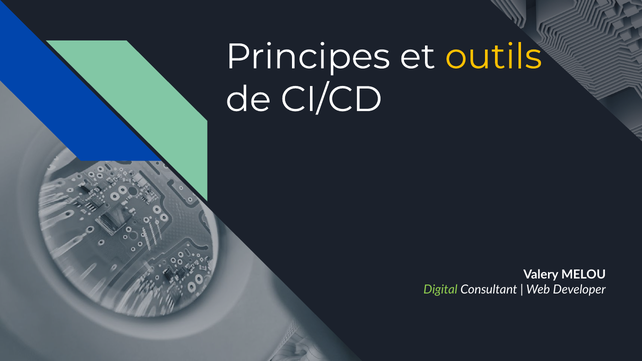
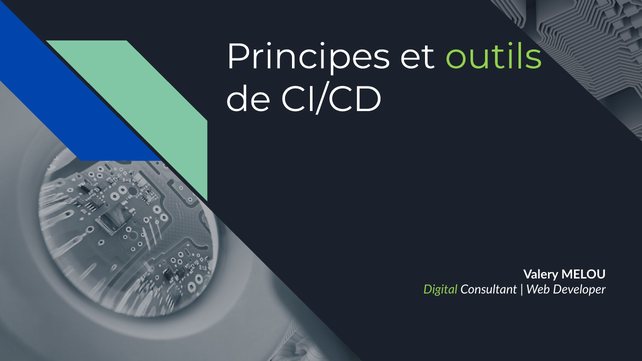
outils colour: yellow -> light green
